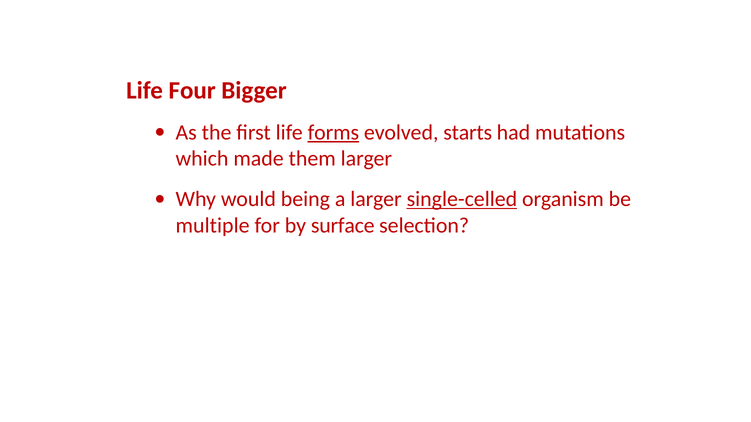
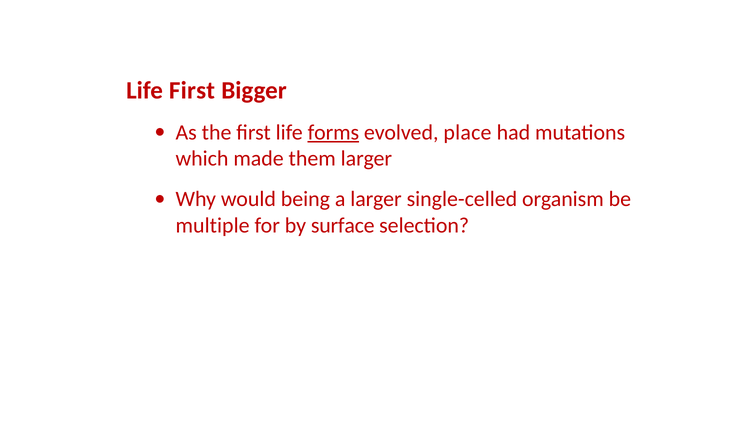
Life Four: Four -> First
starts: starts -> place
single-celled underline: present -> none
